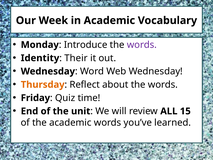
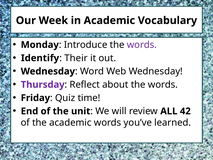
Identity: Identity -> Identify
Thursday colour: orange -> purple
15: 15 -> 42
